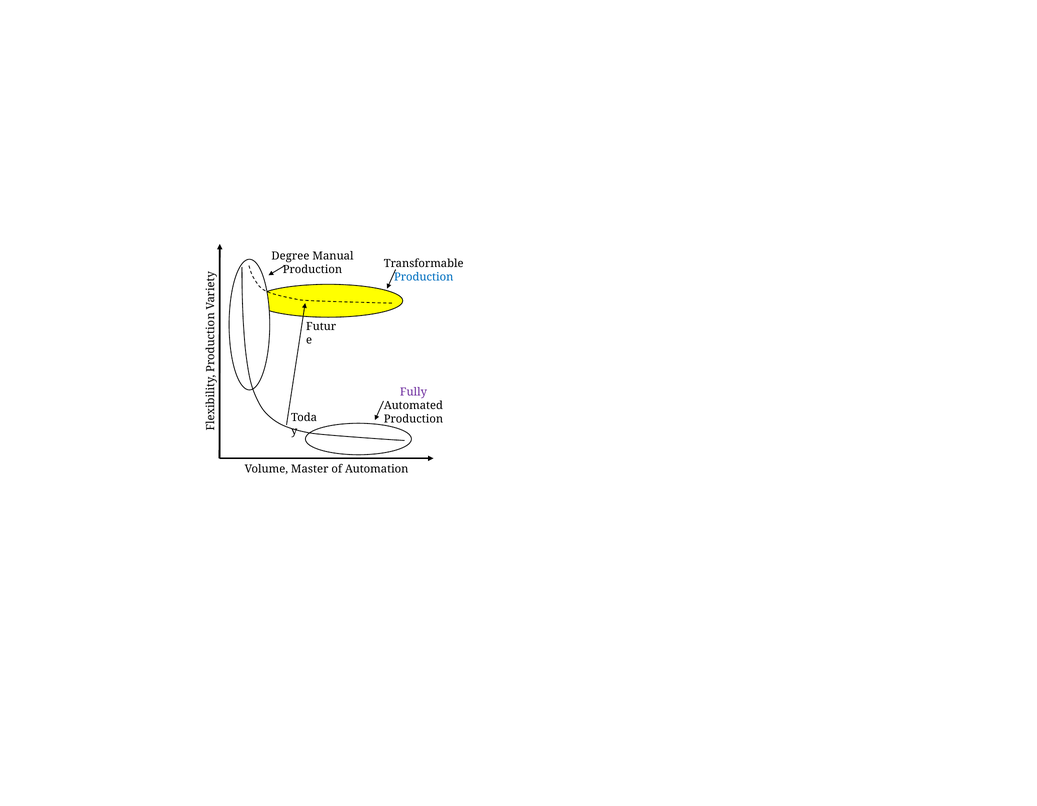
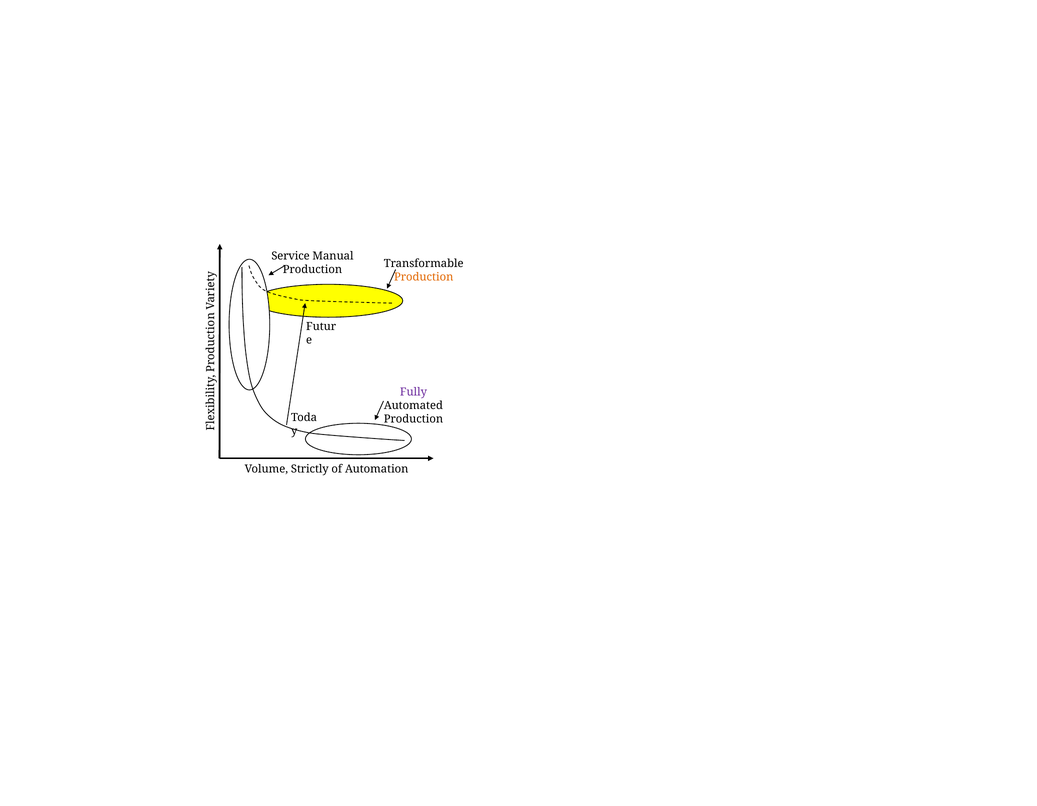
Degree: Degree -> Service
Production at (424, 277) colour: blue -> orange
Master: Master -> Strictly
